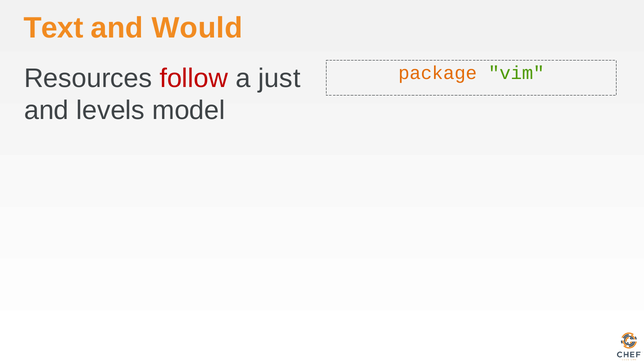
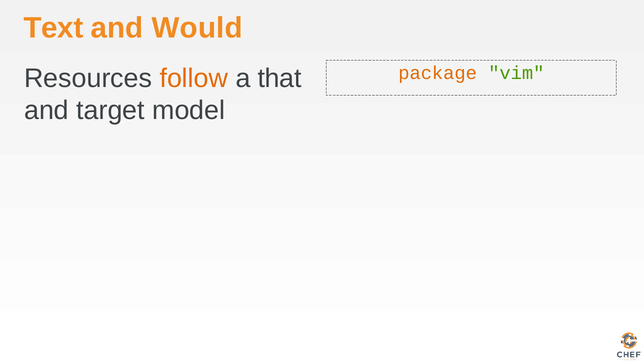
follow colour: red -> orange
just: just -> that
levels: levels -> target
